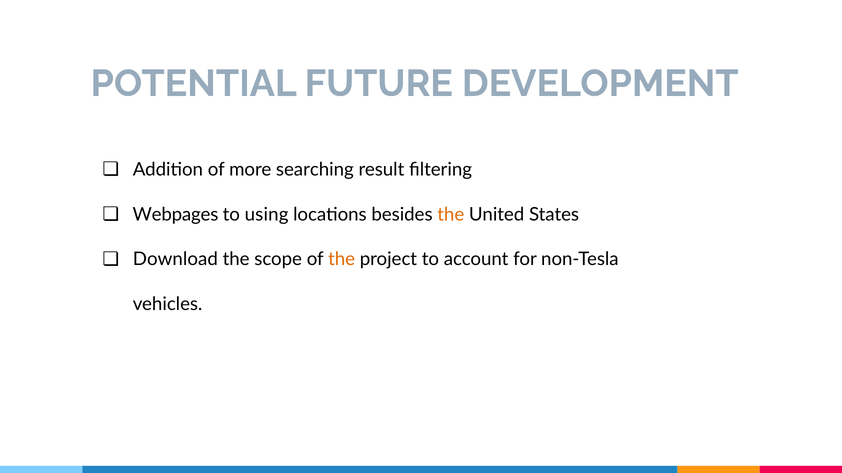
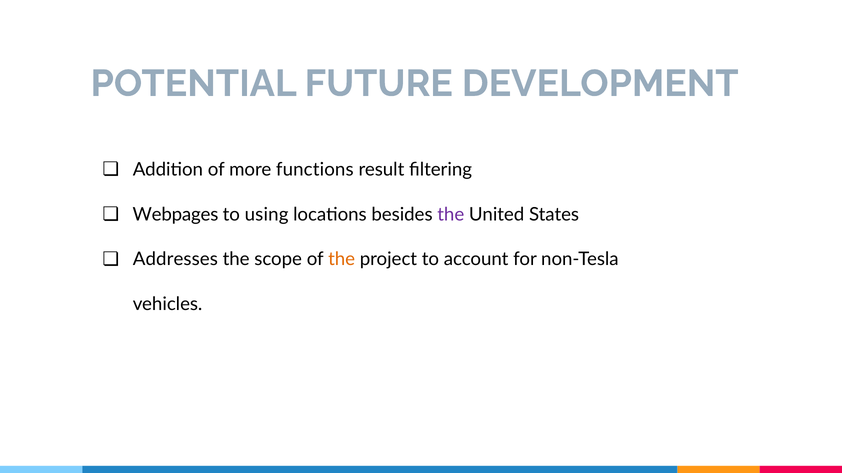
searching: searching -> functions
the at (451, 215) colour: orange -> purple
Download: Download -> Addresses
